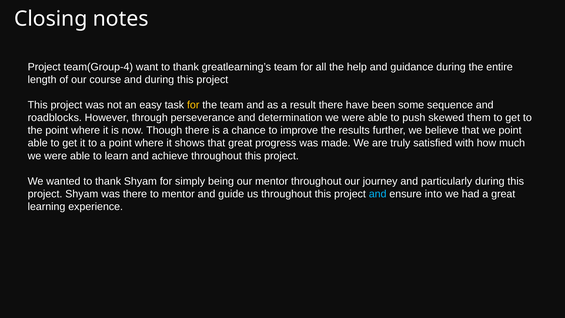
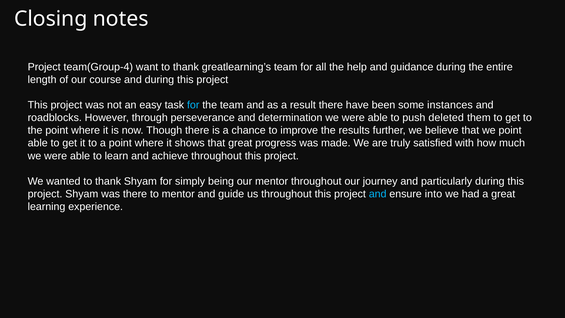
for at (193, 105) colour: yellow -> light blue
sequence: sequence -> instances
skewed: skewed -> deleted
